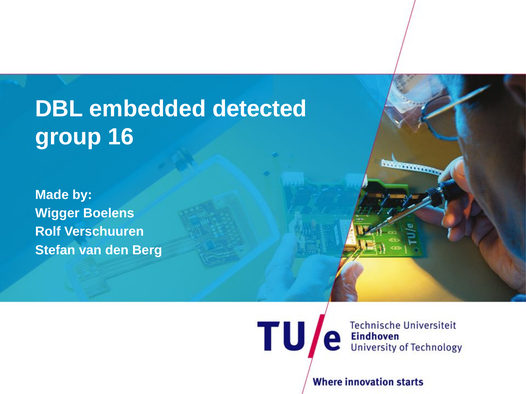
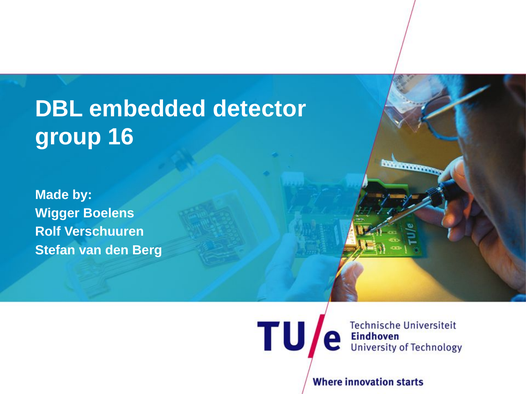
detected: detected -> detector
